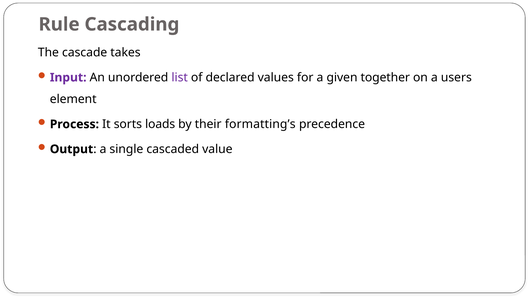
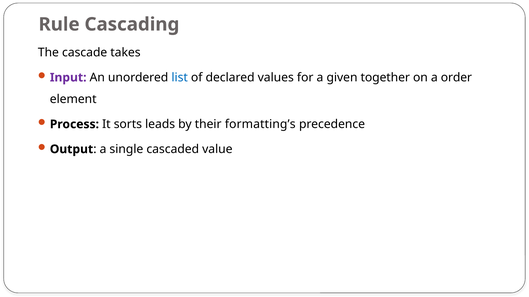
list colour: purple -> blue
users: users -> order
loads: loads -> leads
